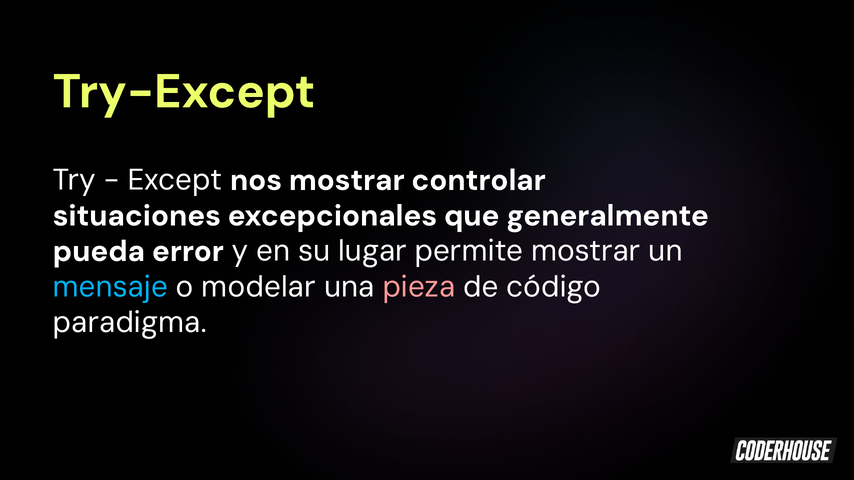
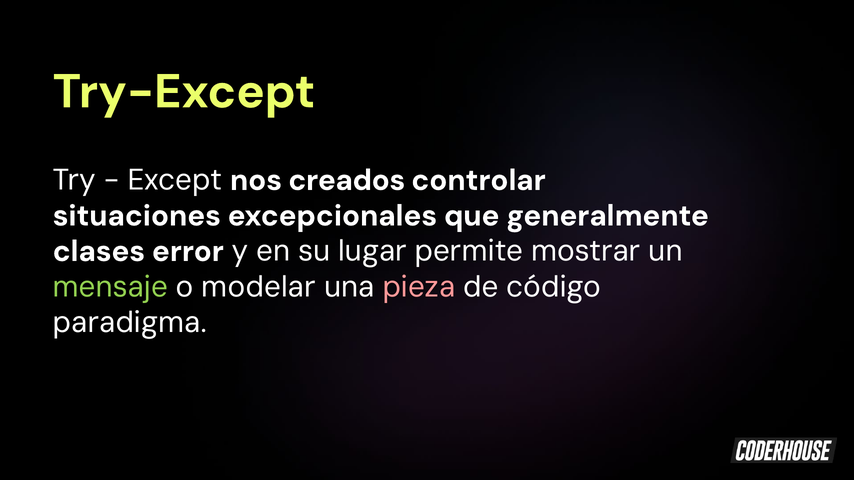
nos mostrar: mostrar -> creados
pueda: pueda -> clases
mensaje colour: light blue -> light green
